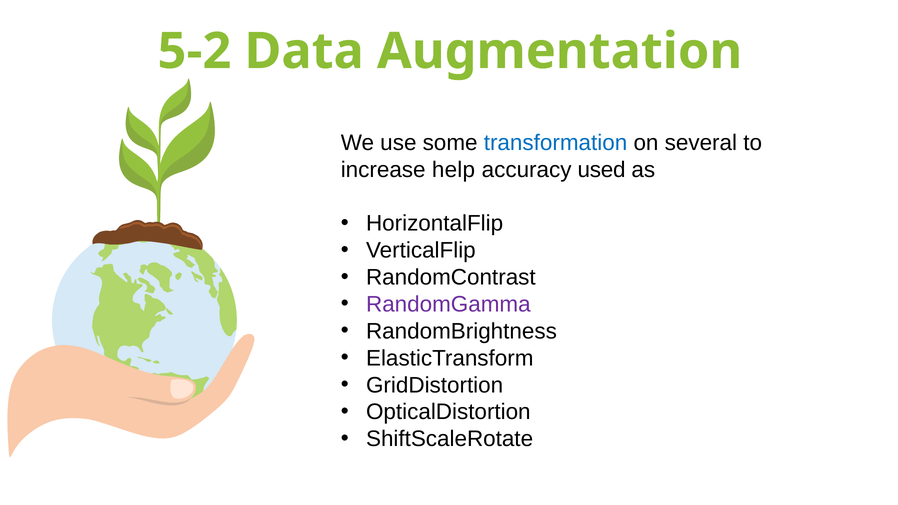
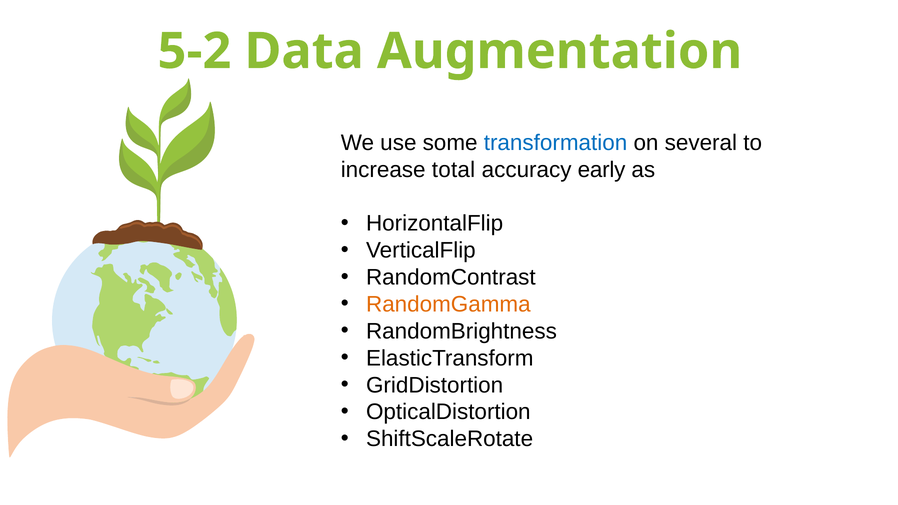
help: help -> total
used: used -> early
RandomGamma colour: purple -> orange
